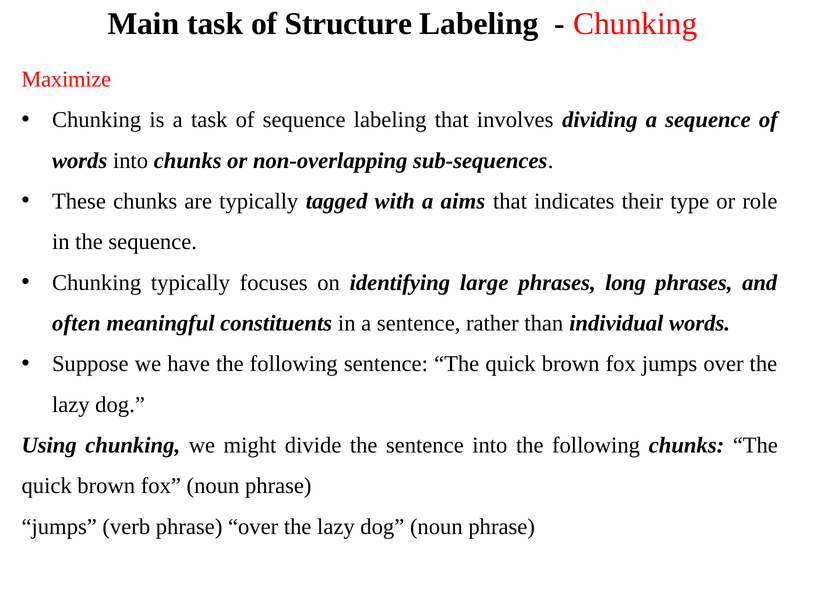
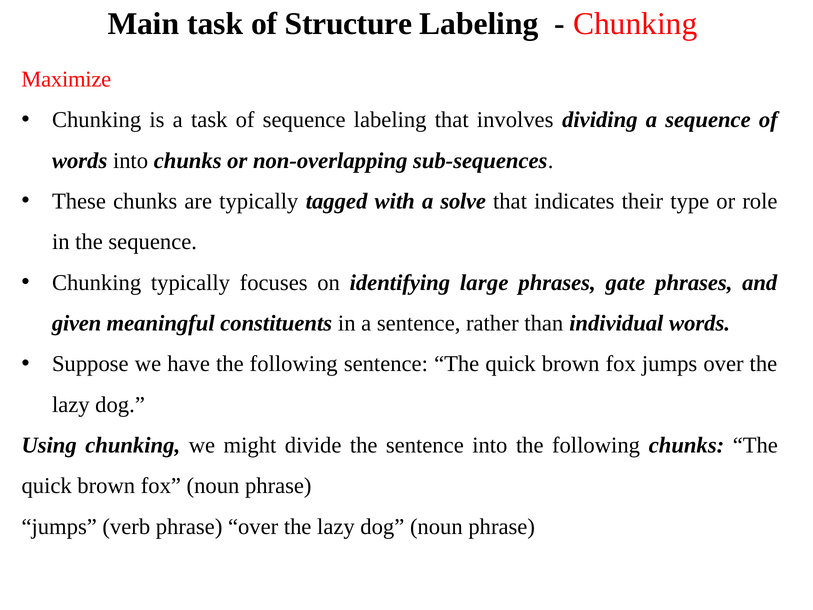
aims: aims -> solve
long: long -> gate
often: often -> given
